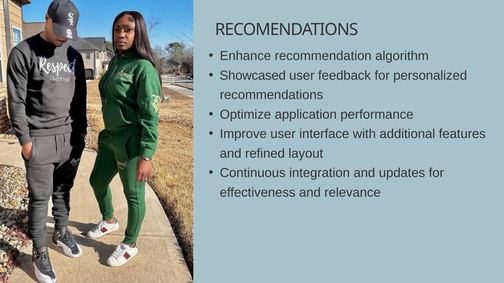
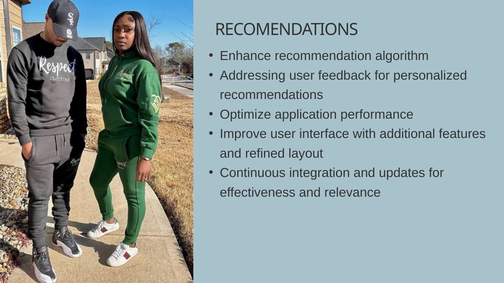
Showcased: Showcased -> Addressing
